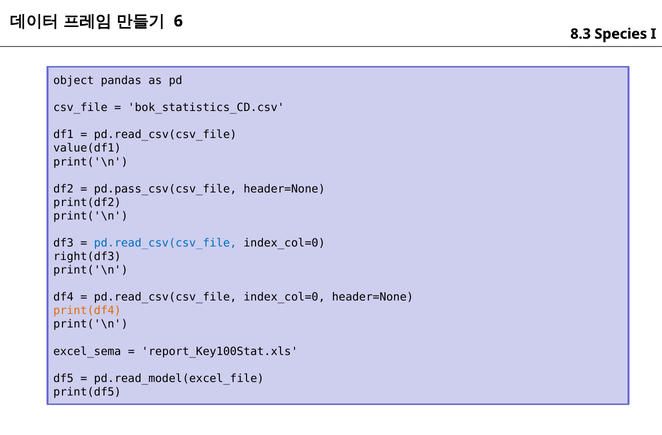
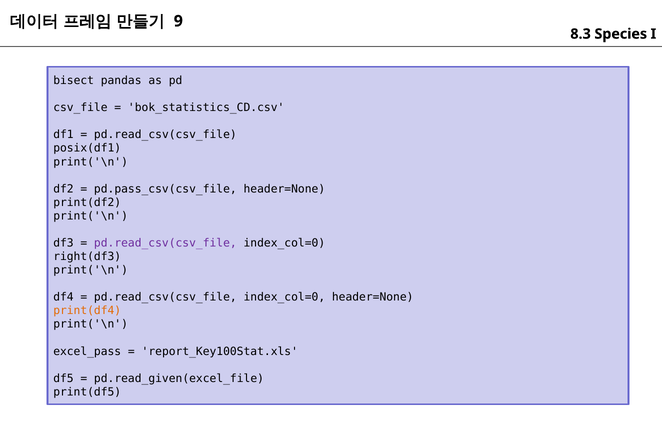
6: 6 -> 9
object: object -> bisect
value(df1: value(df1 -> posix(df1
pd.read_csv(csv_file at (165, 243) colour: blue -> purple
excel_sema: excel_sema -> excel_pass
pd.read_model(excel_file: pd.read_model(excel_file -> pd.read_given(excel_file
